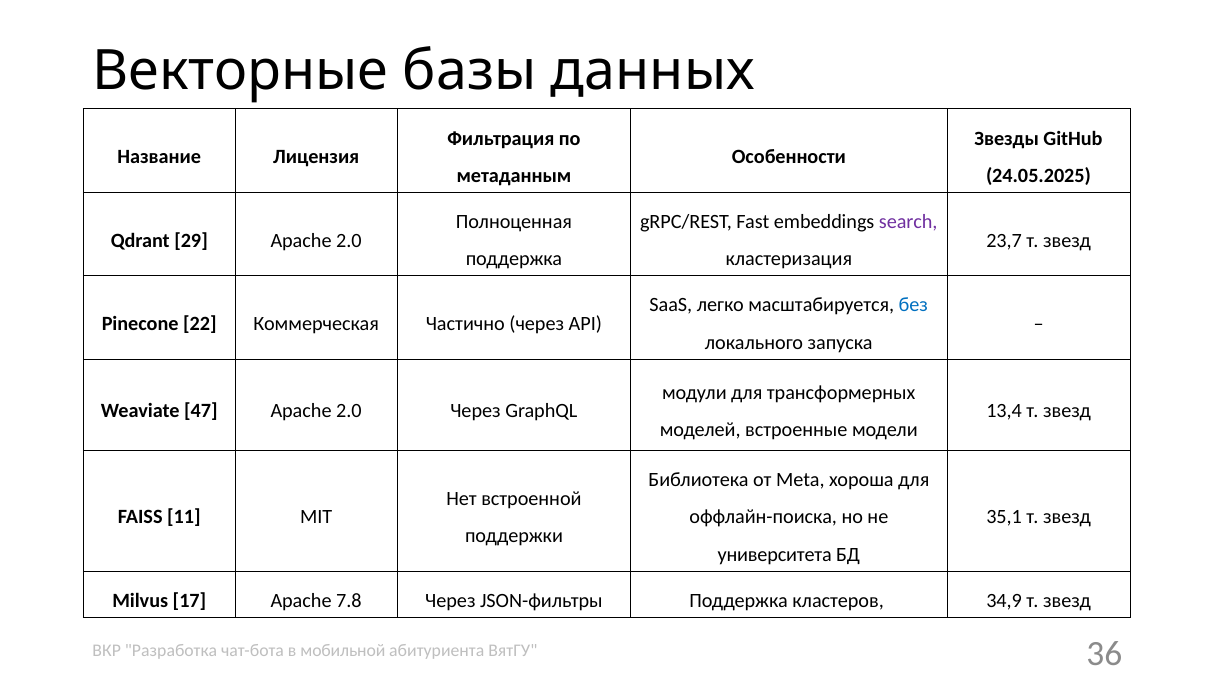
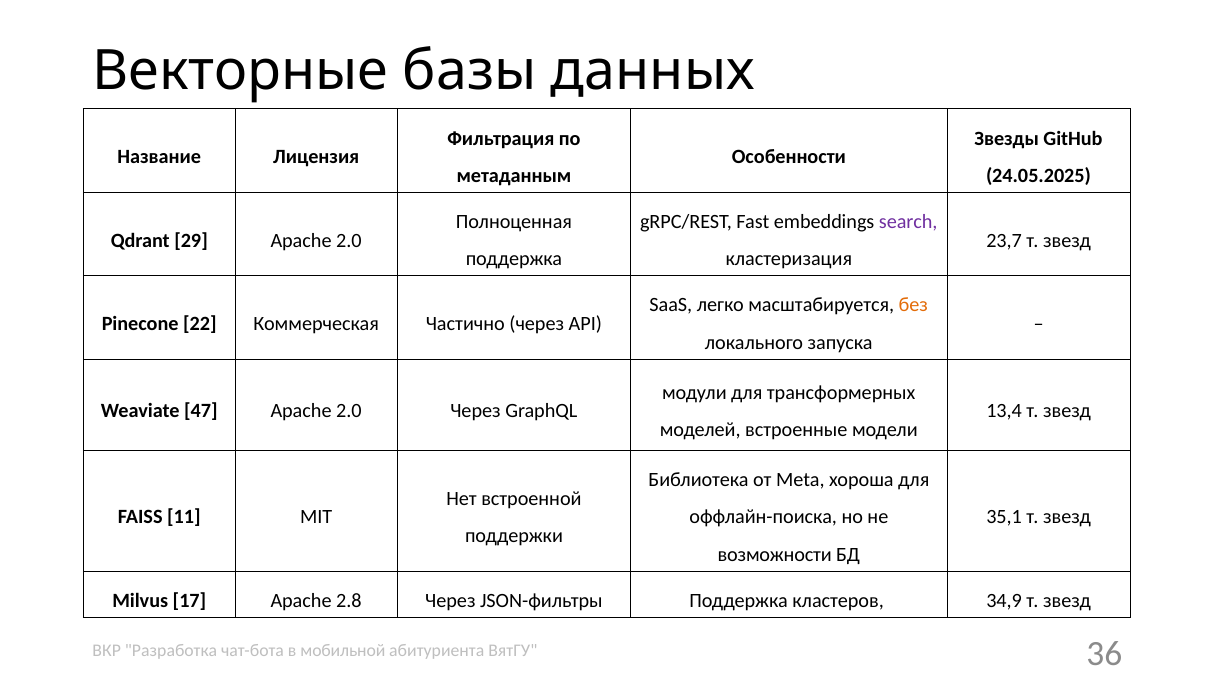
без colour: blue -> orange
университета: университета -> возможности
7.8: 7.8 -> 2.8
